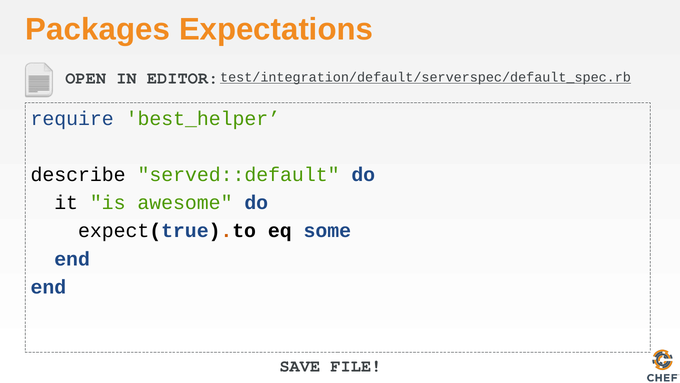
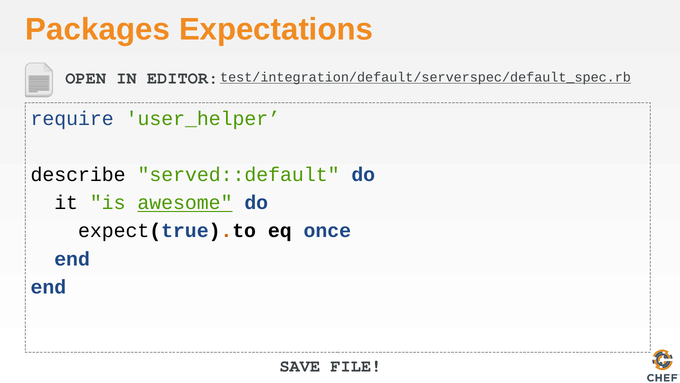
best_helper: best_helper -> user_helper
awesome underline: none -> present
some: some -> once
